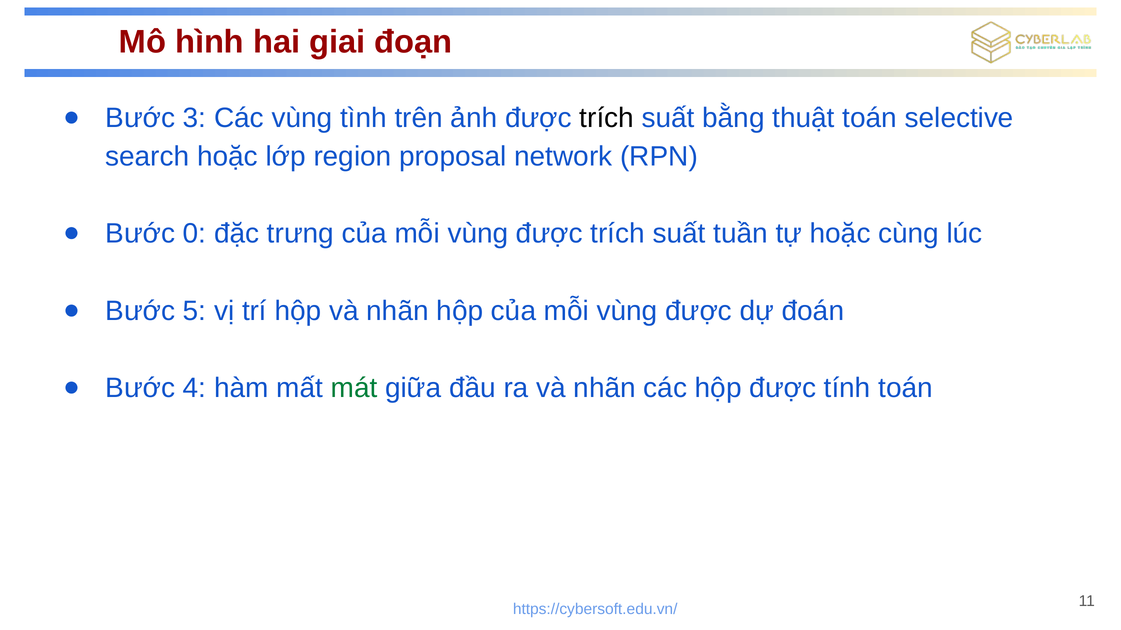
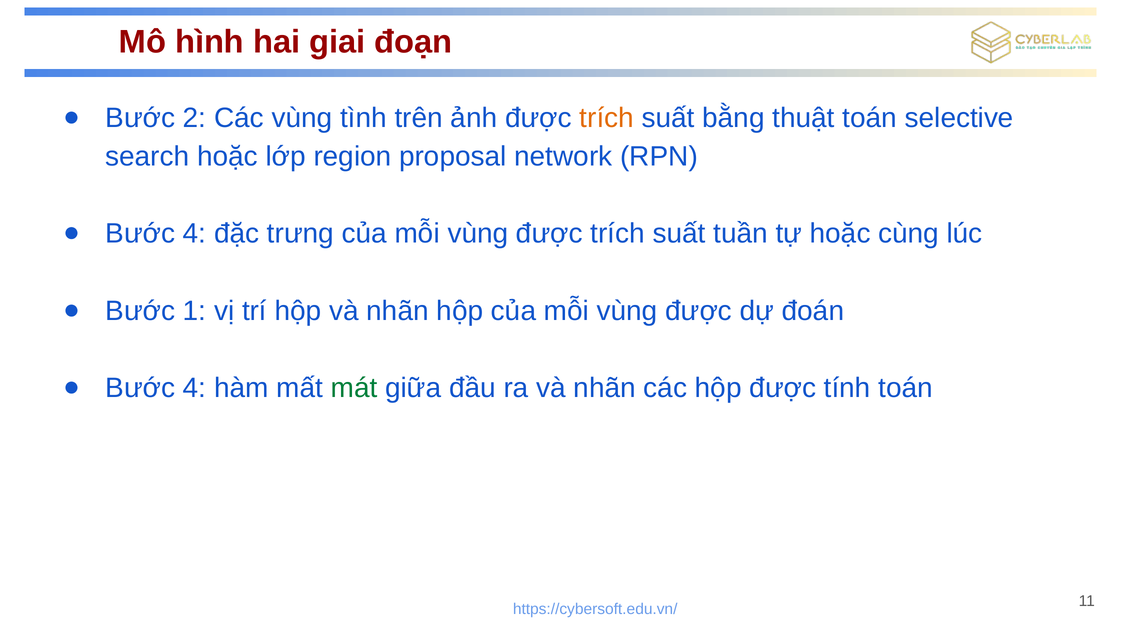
3: 3 -> 2
trích at (607, 118) colour: black -> orange
0 at (195, 234): 0 -> 4
5: 5 -> 1
